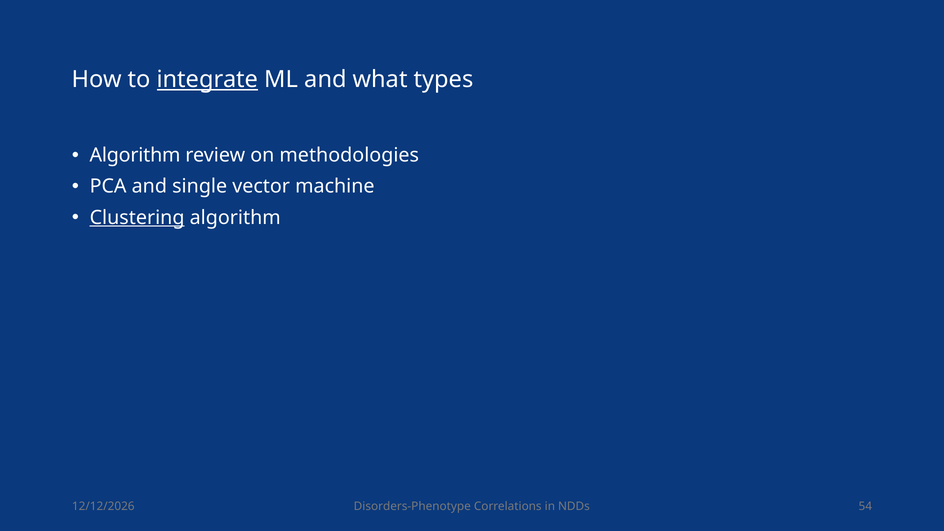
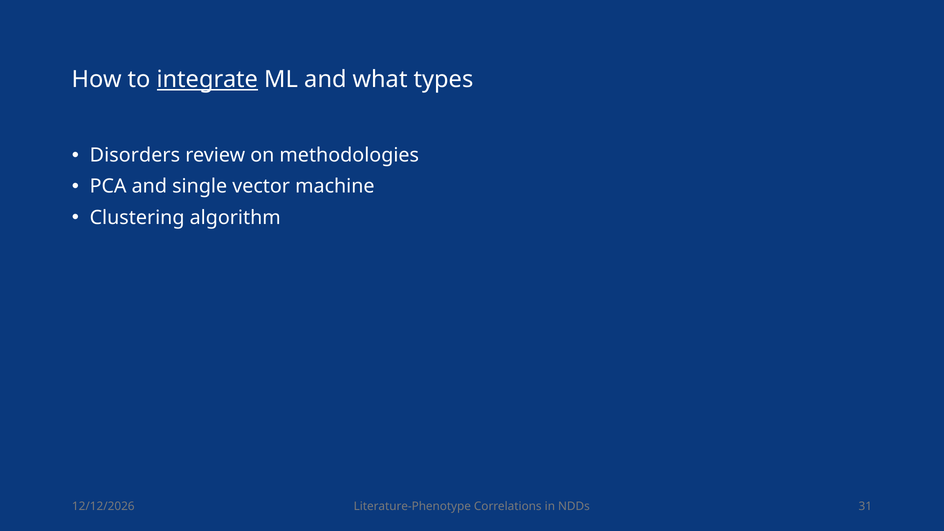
Algorithm at (135, 155): Algorithm -> Disorders
Clustering underline: present -> none
Disorders-Phenotype: Disorders-Phenotype -> Literature-Phenotype
54: 54 -> 31
